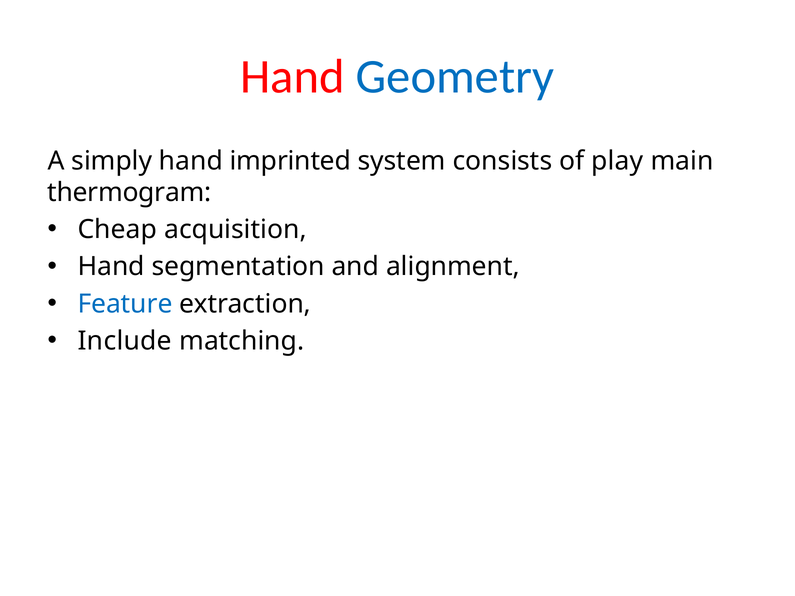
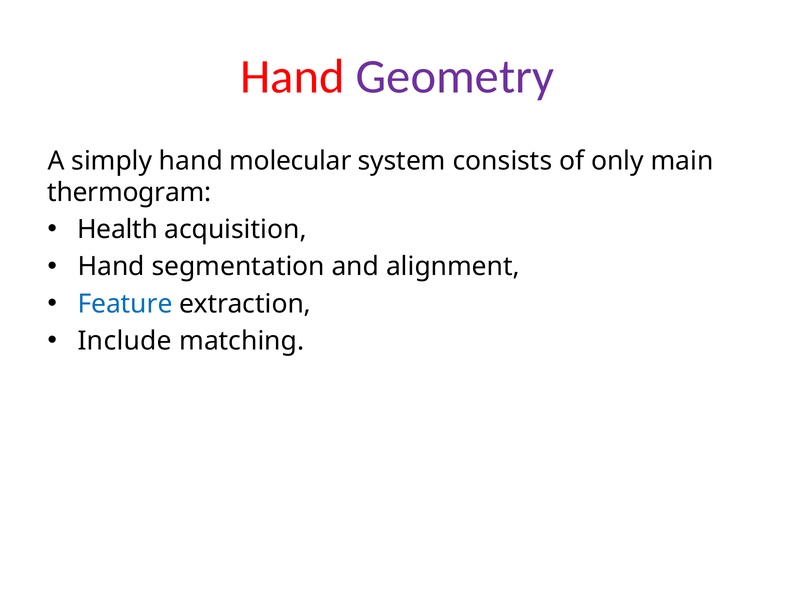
Geometry colour: blue -> purple
imprinted: imprinted -> molecular
play: play -> only
Cheap: Cheap -> Health
